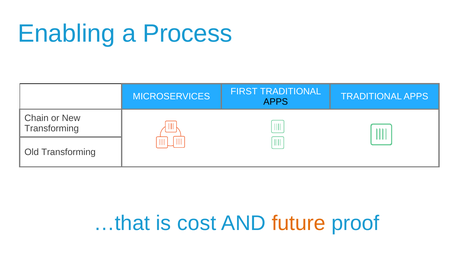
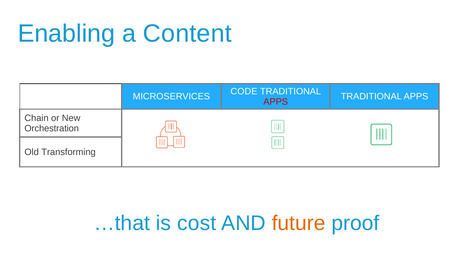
Process: Process -> Content
FIRST: FIRST -> CODE
APPS at (276, 102) colour: black -> red
Transforming at (52, 128): Transforming -> Orchestration
